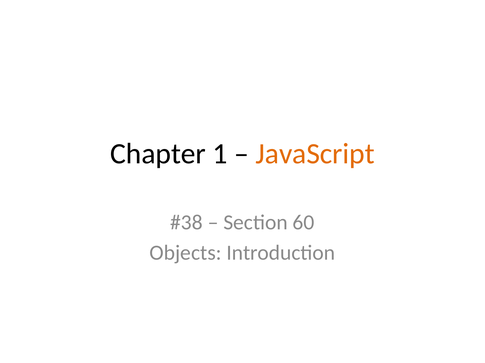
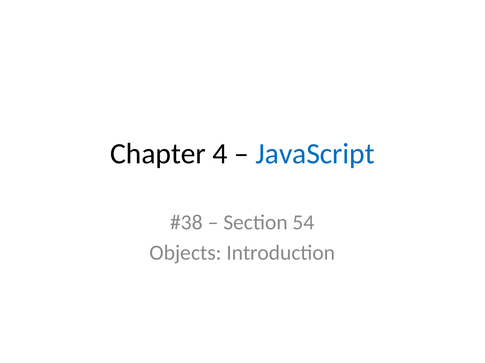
1: 1 -> 4
JavaScript colour: orange -> blue
60: 60 -> 54
